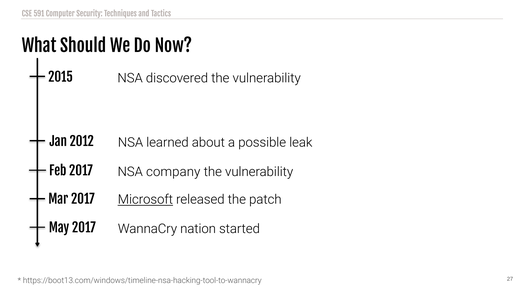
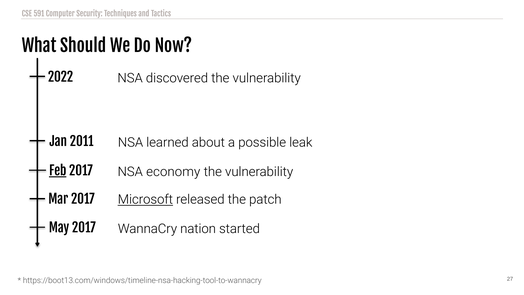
2015: 2015 -> 2022
2012: 2012 -> 2011
Feb underline: none -> present
company: company -> economy
